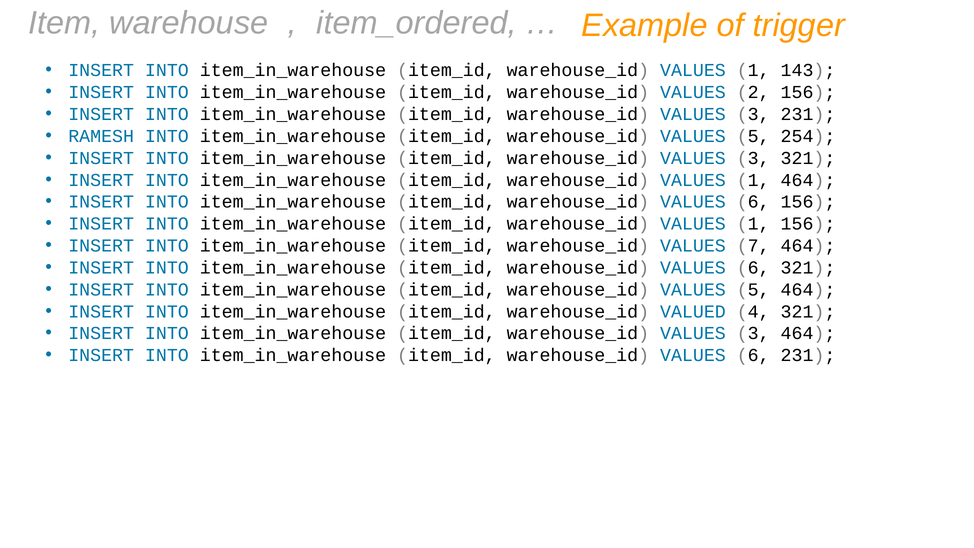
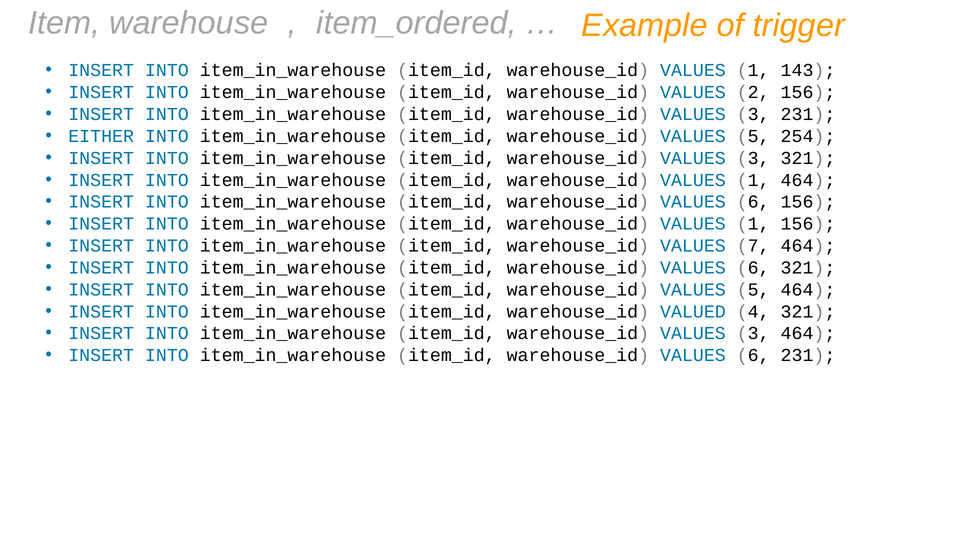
RAMESH: RAMESH -> EITHER
